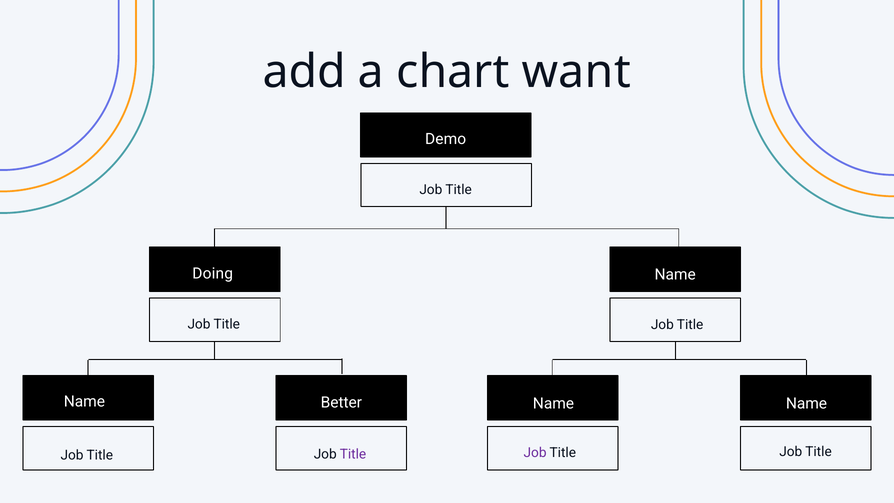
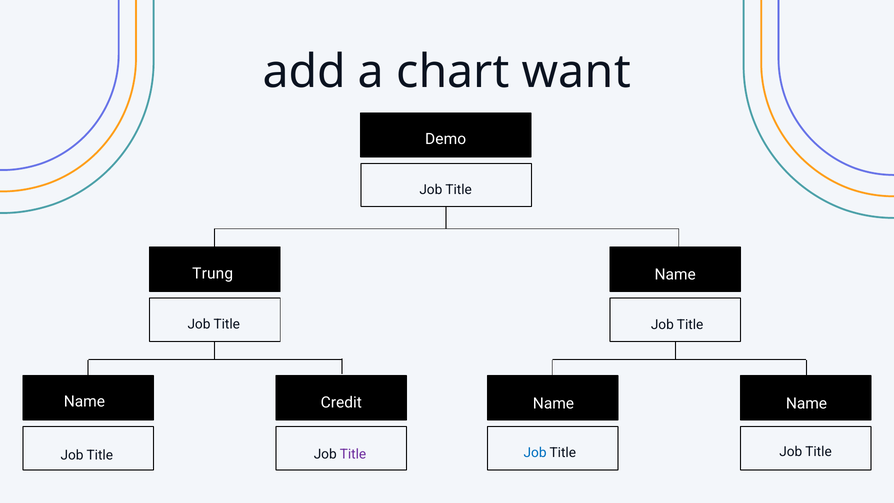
Doing: Doing -> Trung
Better: Better -> Credit
Job at (535, 453) colour: purple -> blue
